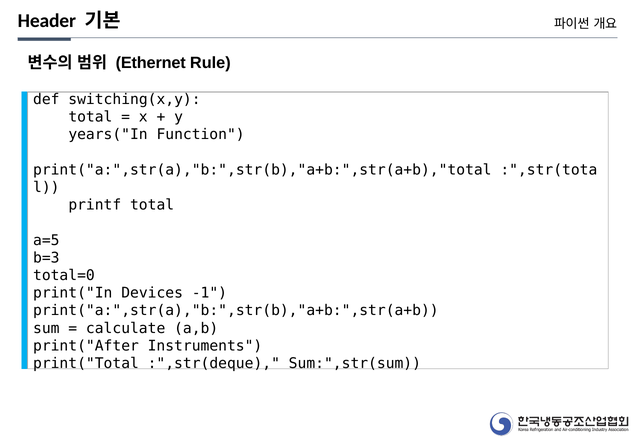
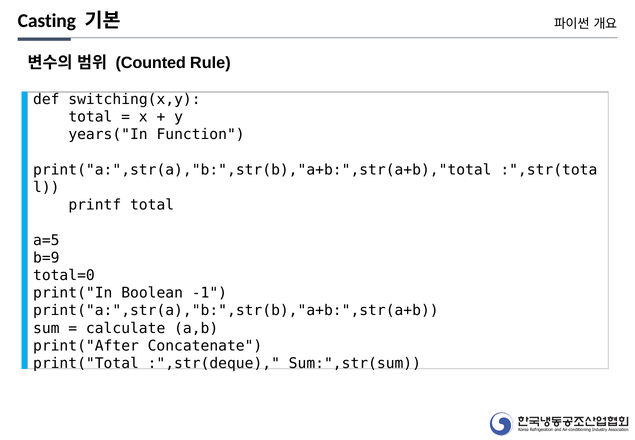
Header: Header -> Casting
Ethernet: Ethernet -> Counted
b=3: b=3 -> b=9
Devices: Devices -> Boolean
Instruments: Instruments -> Concatenate
